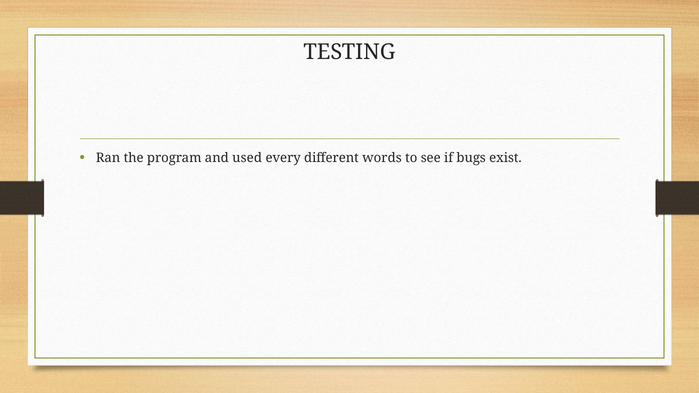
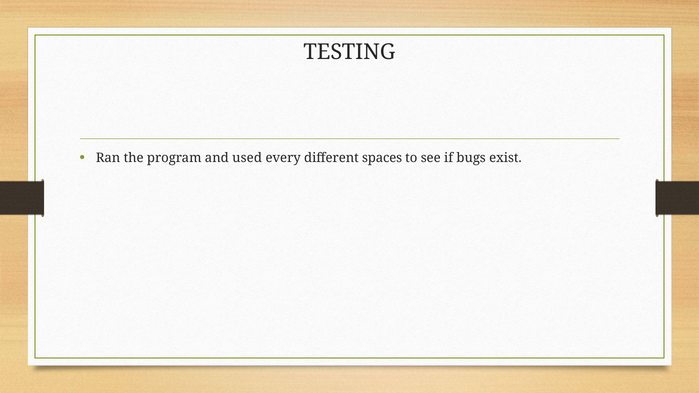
words: words -> spaces
